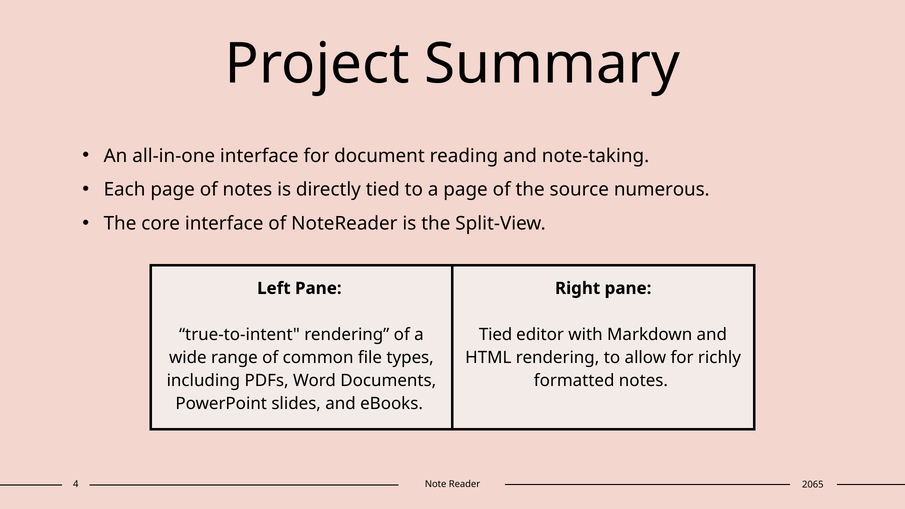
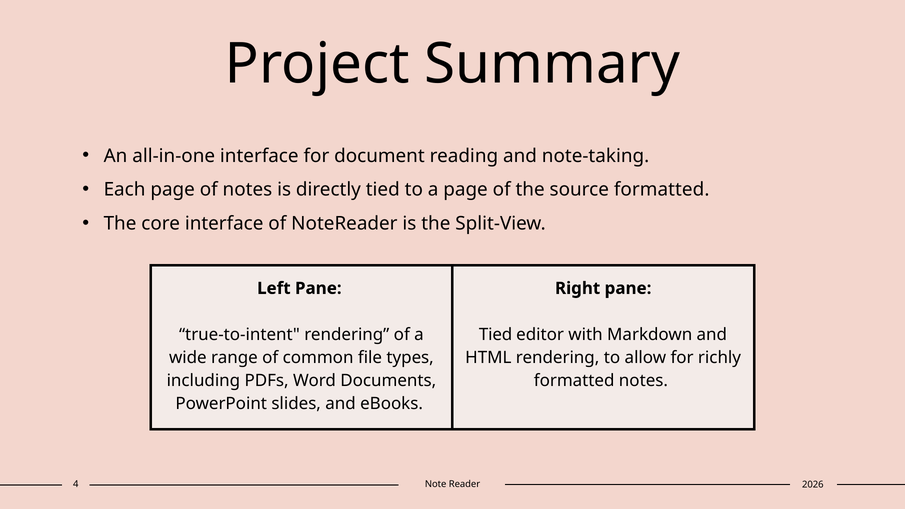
source numerous: numerous -> formatted
2065: 2065 -> 2026
